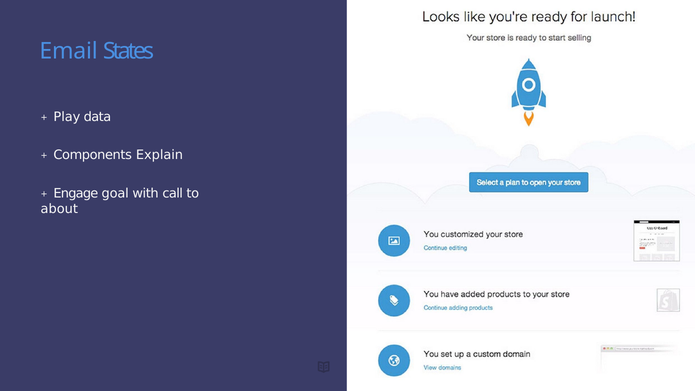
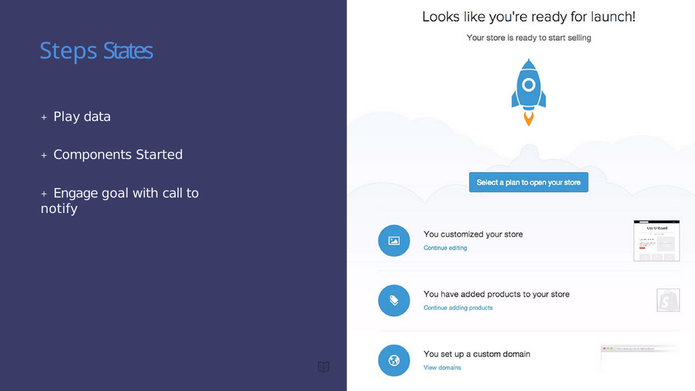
Email: Email -> Steps
Explain: Explain -> Started
about: about -> notify
